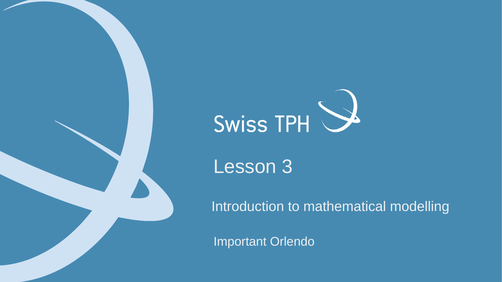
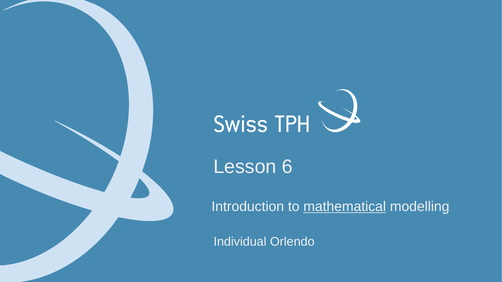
3: 3 -> 6
mathematical underline: none -> present
Important: Important -> Individual
